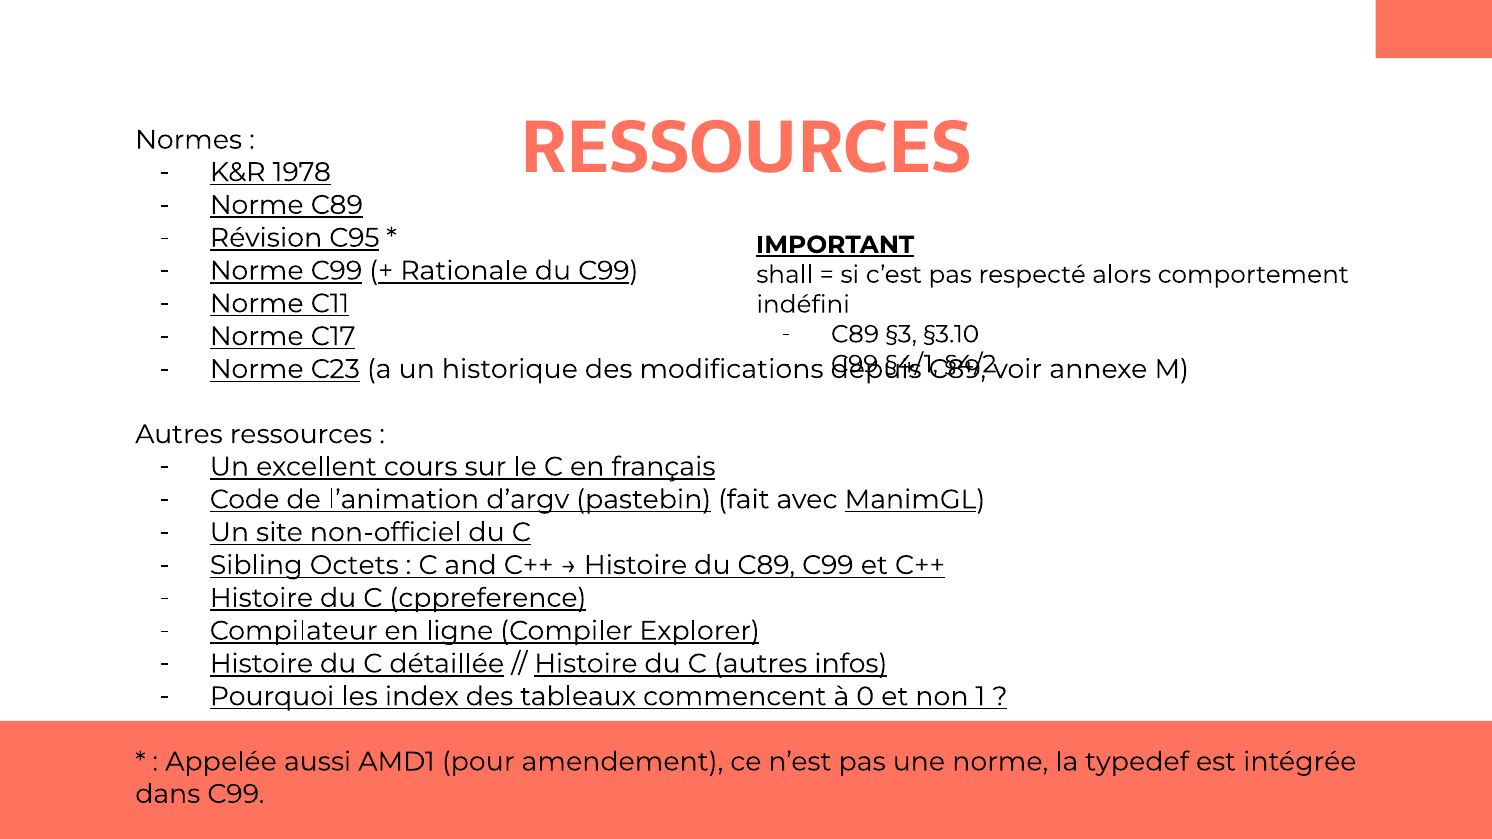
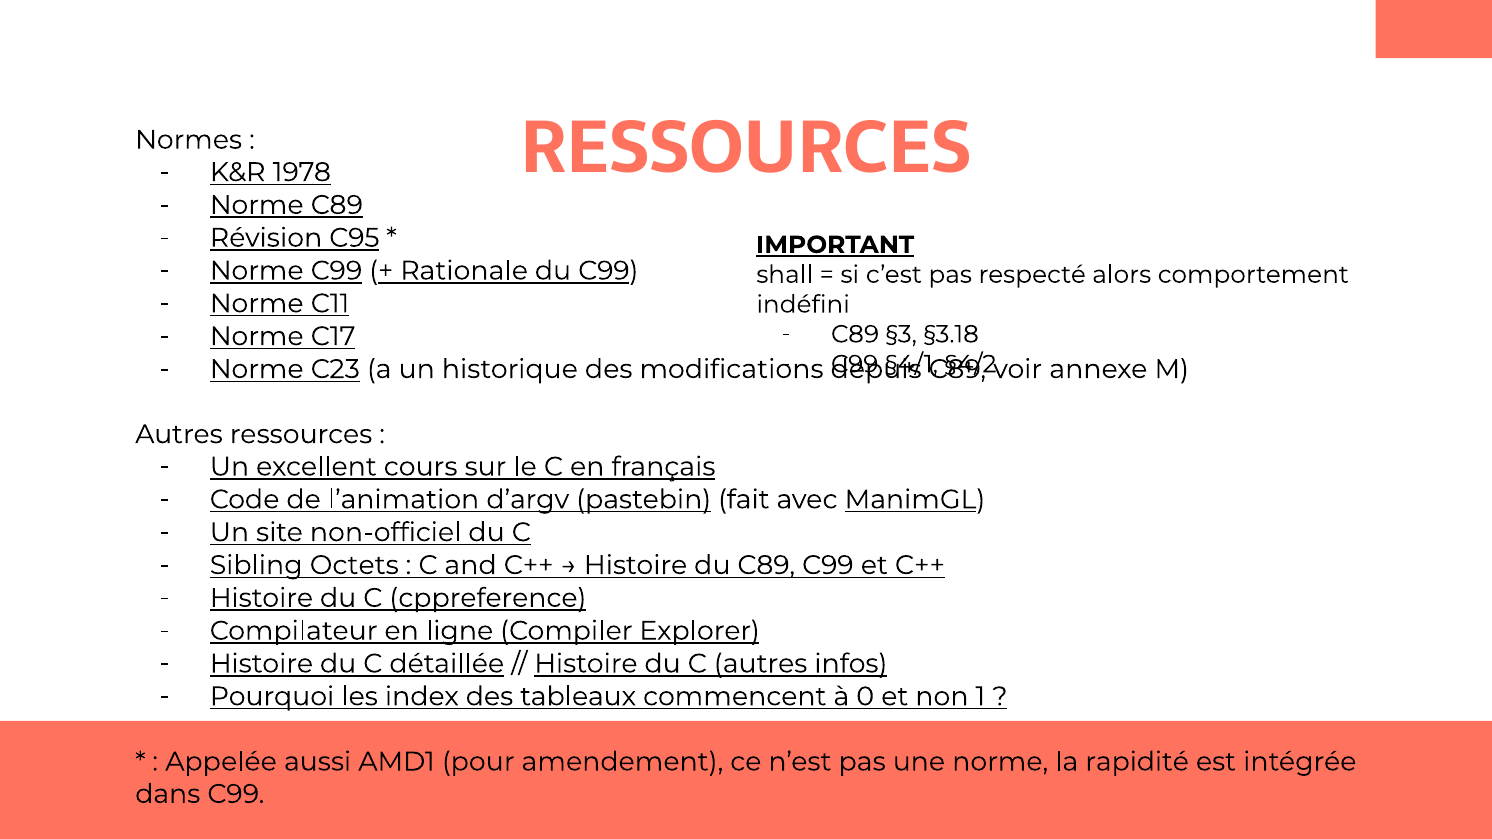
§3.10: §3.10 -> §3.18
typedef: typedef -> rapidité
